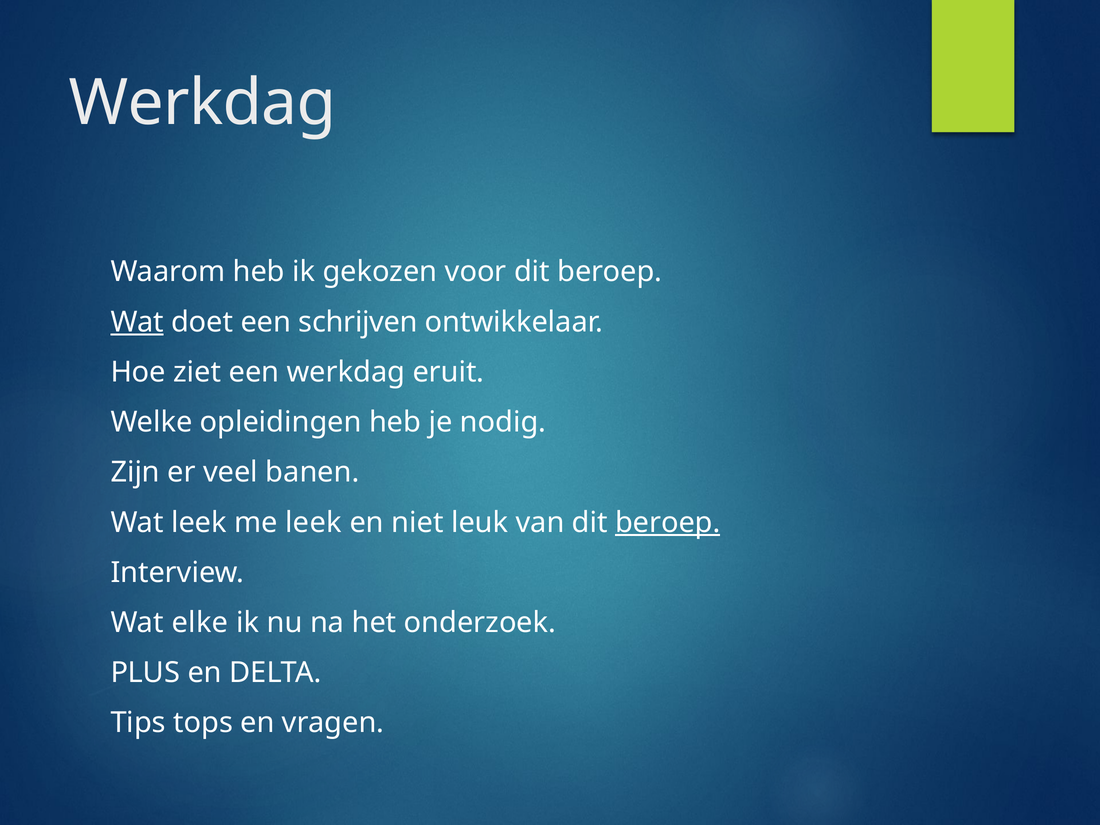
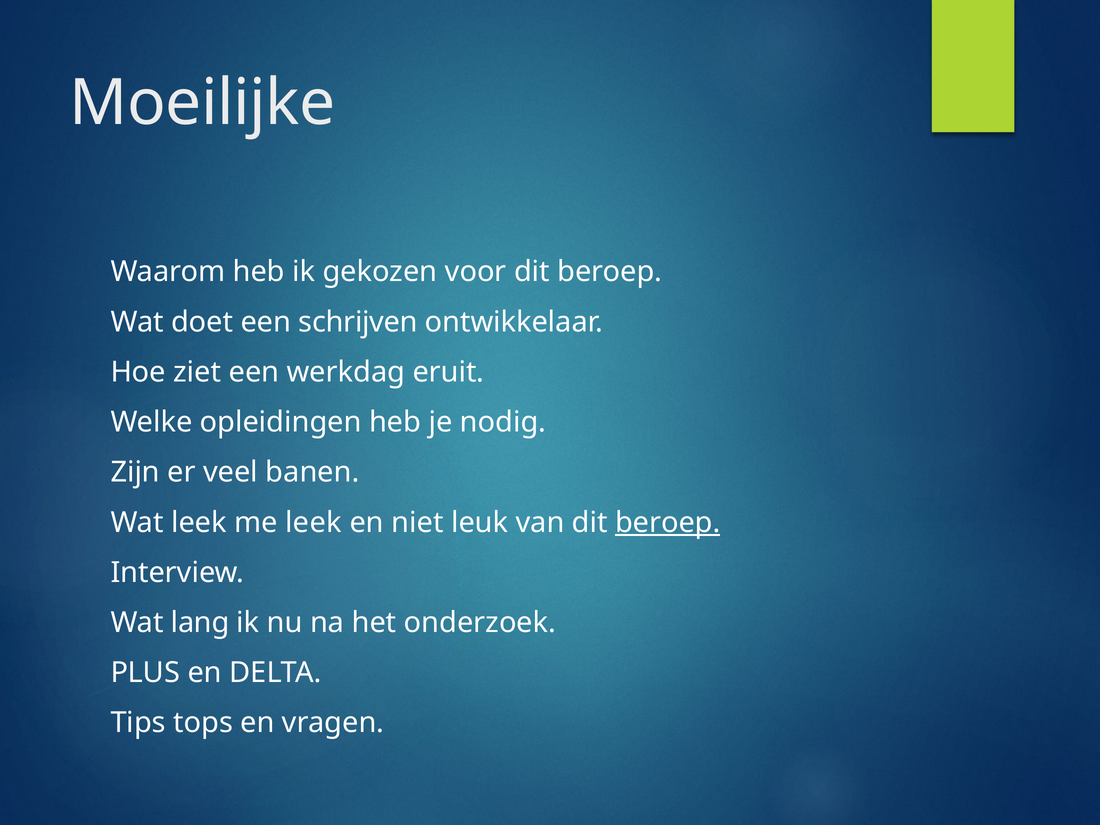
Werkdag at (202, 103): Werkdag -> Moeilijke
Wat at (137, 322) underline: present -> none
elke: elke -> lang
